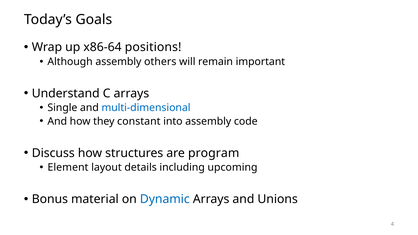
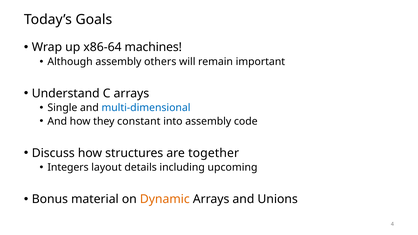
positions: positions -> machines
program: program -> together
Element: Element -> Integers
Dynamic colour: blue -> orange
